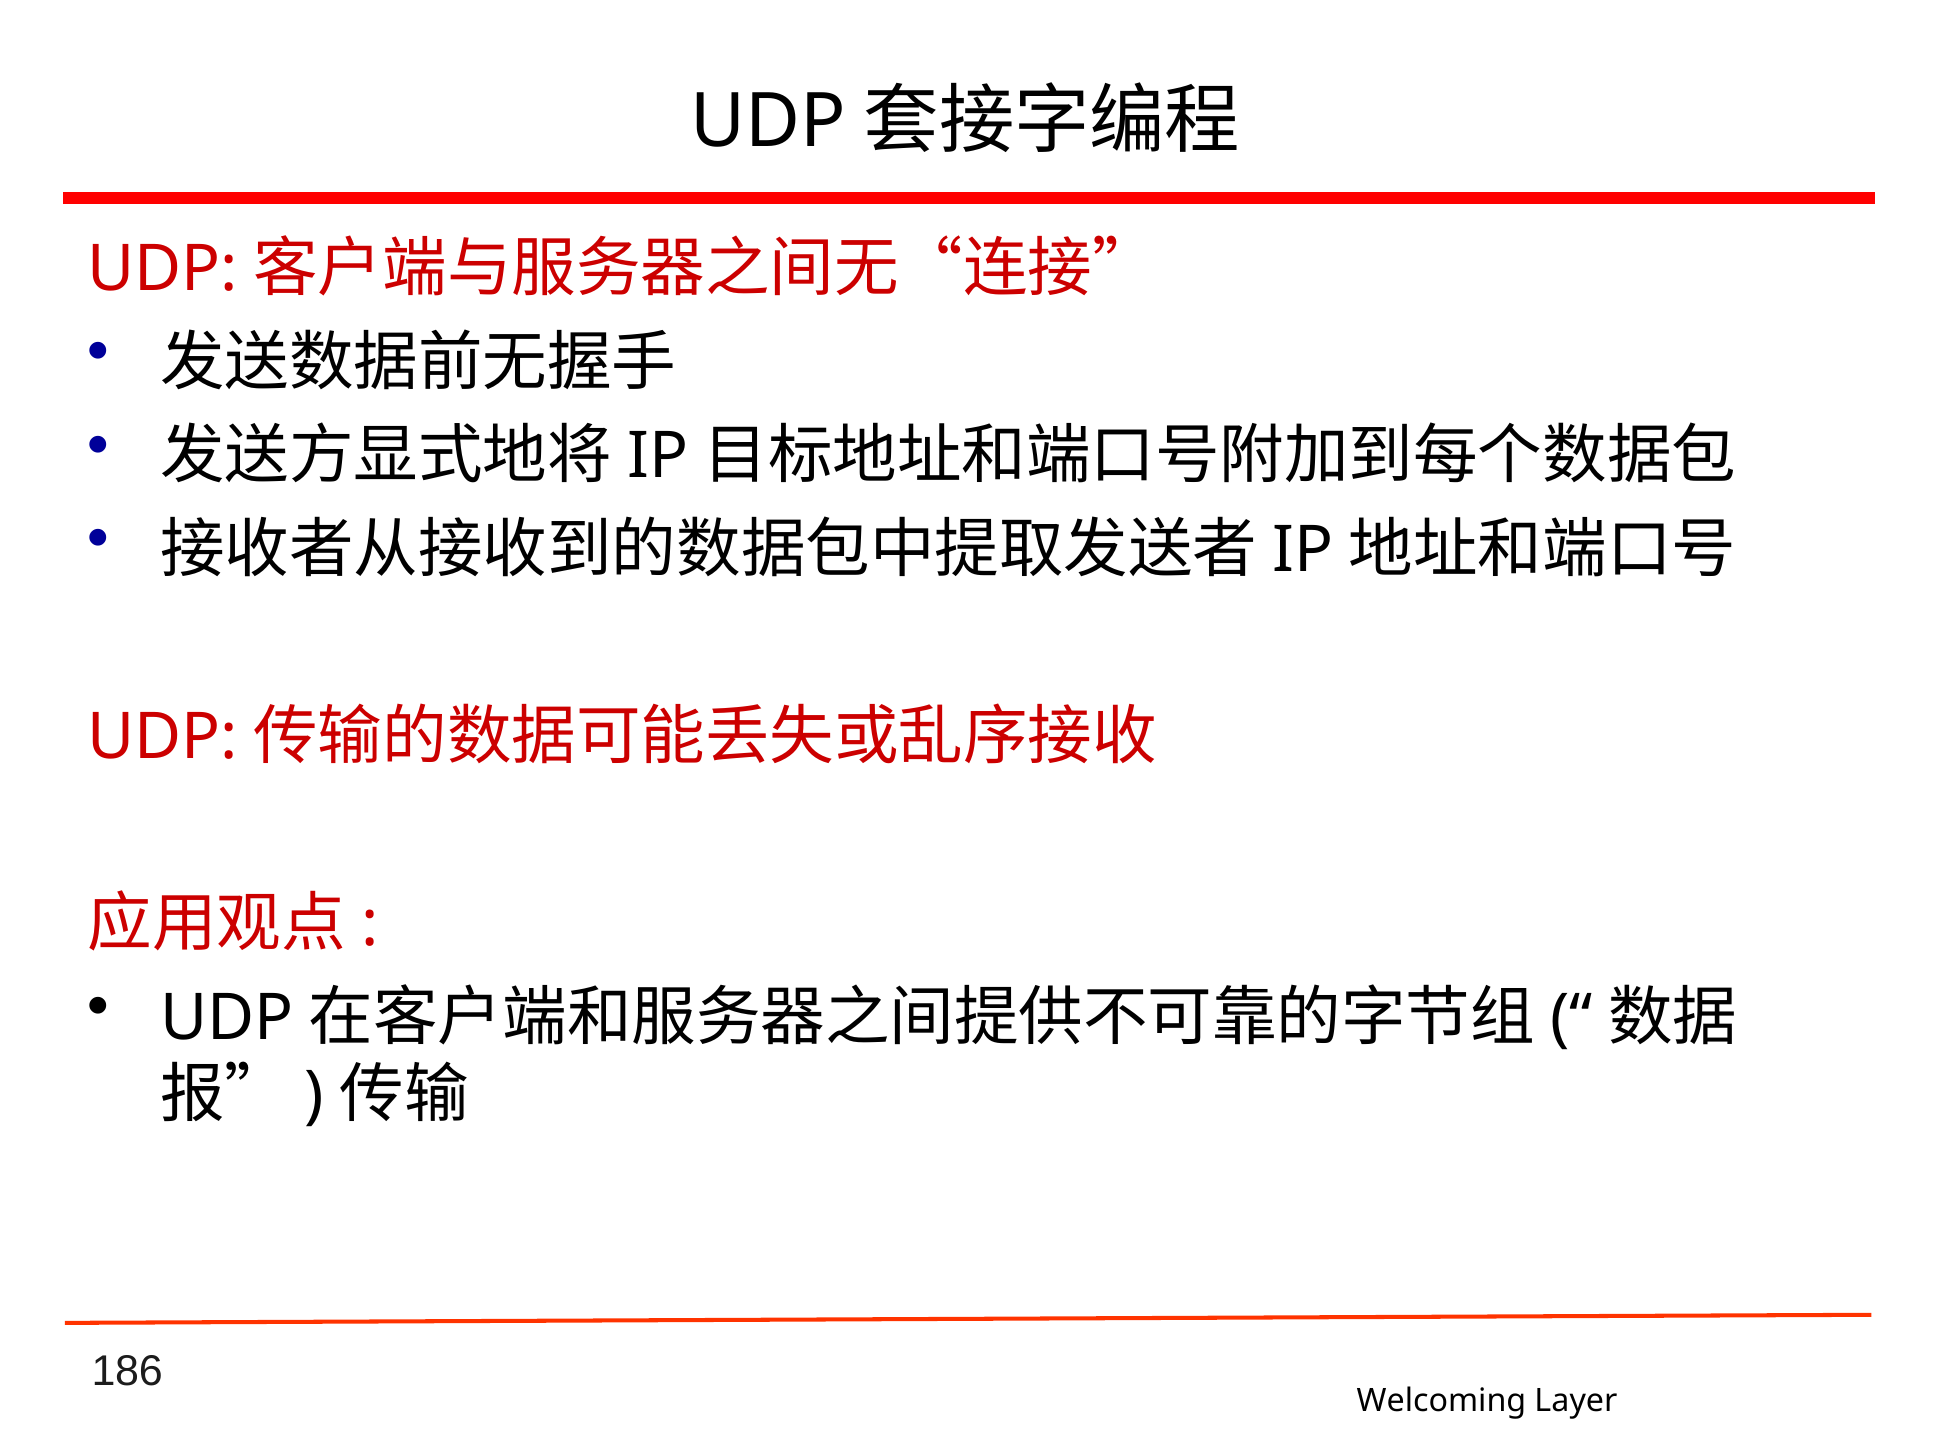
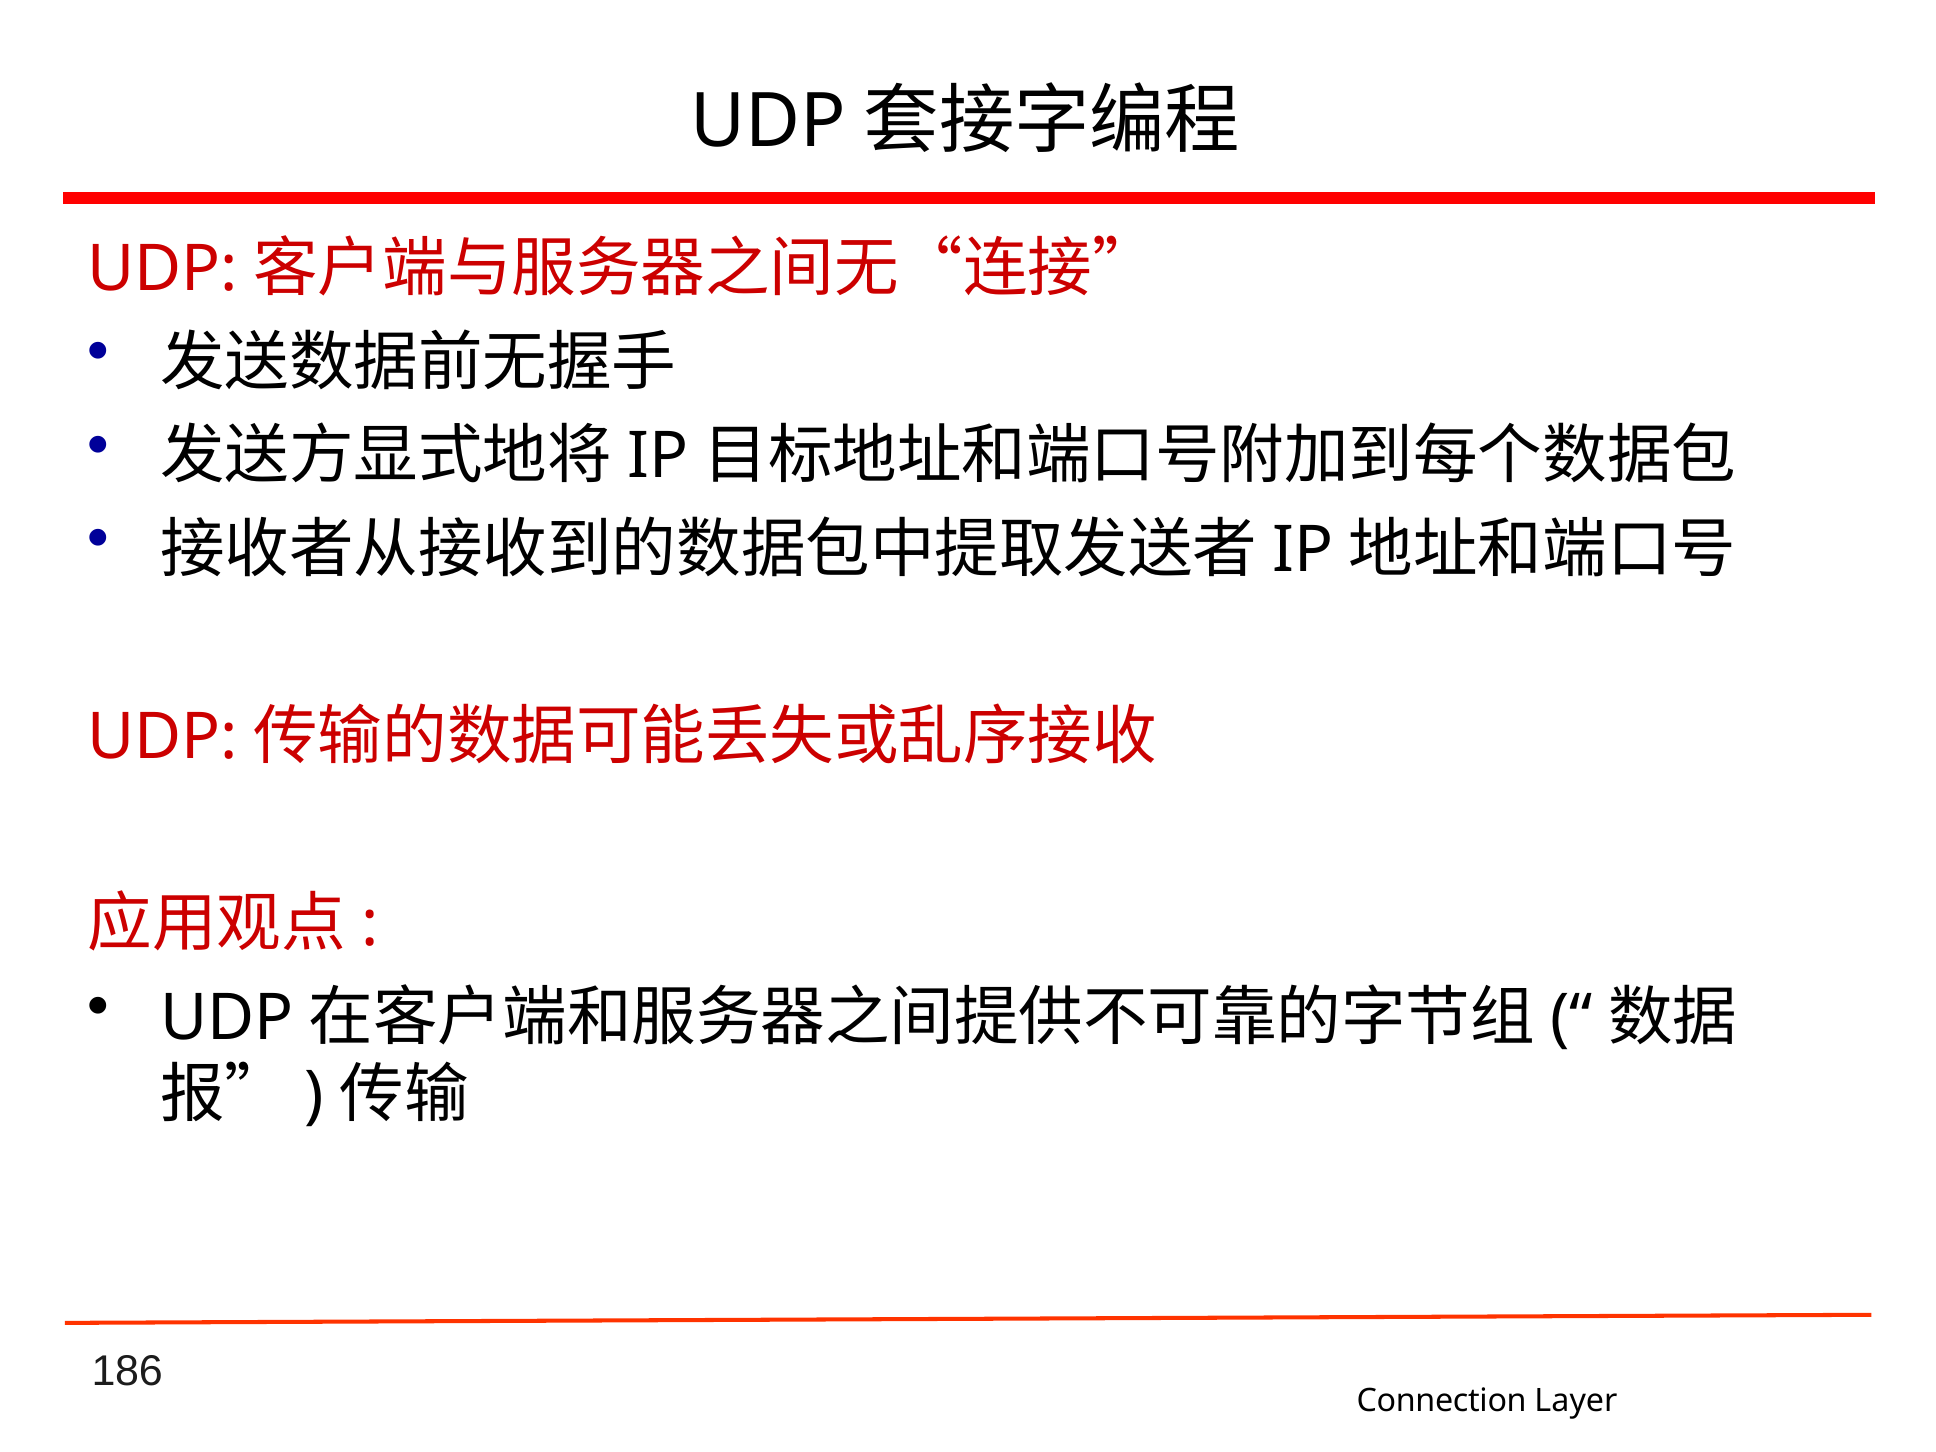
Welcoming: Welcoming -> Connection
